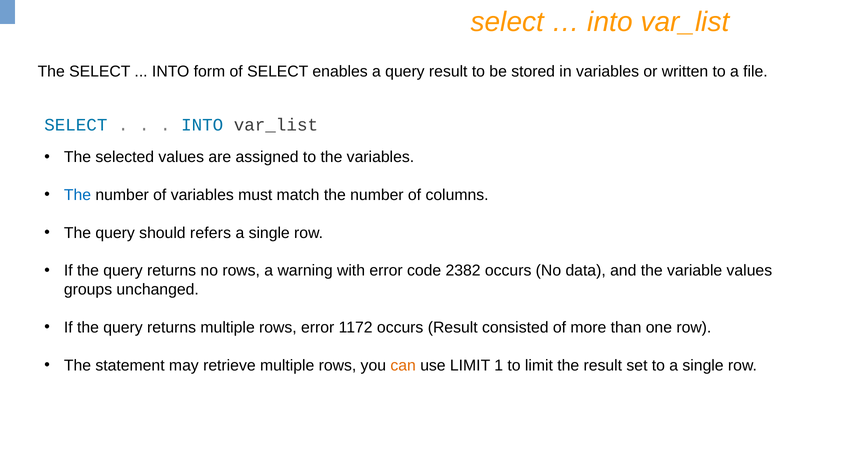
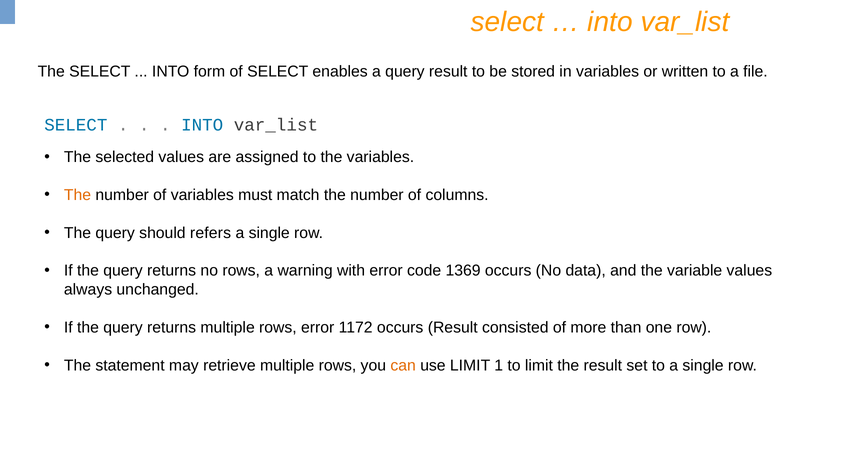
The at (78, 195) colour: blue -> orange
2382: 2382 -> 1369
groups: groups -> always
